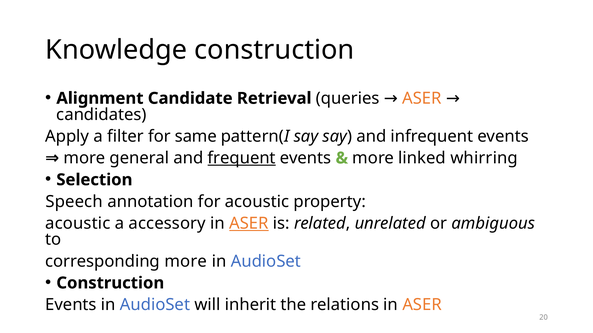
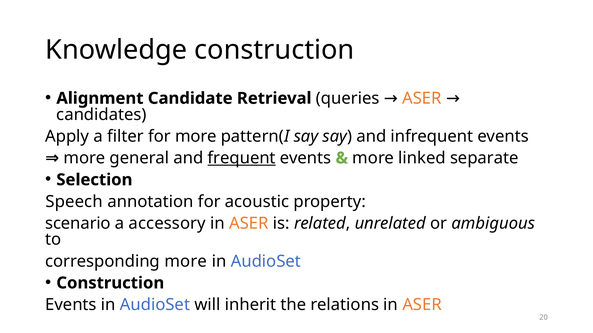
for same: same -> more
whirring: whirring -> separate
acoustic at (78, 224): acoustic -> scenario
ASER at (249, 224) underline: present -> none
